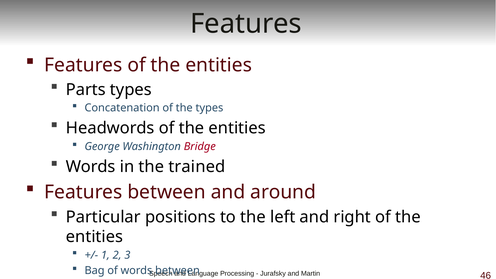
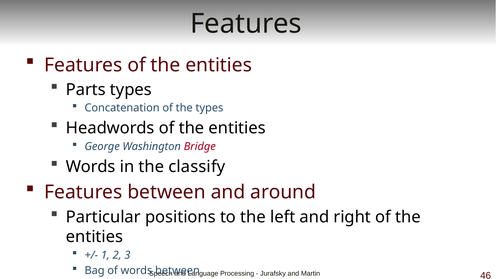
trained: trained -> classify
